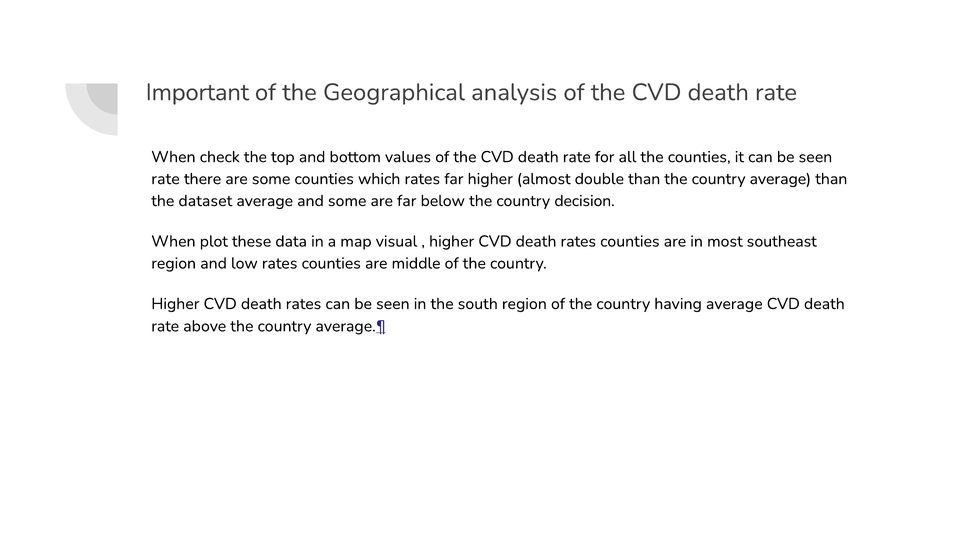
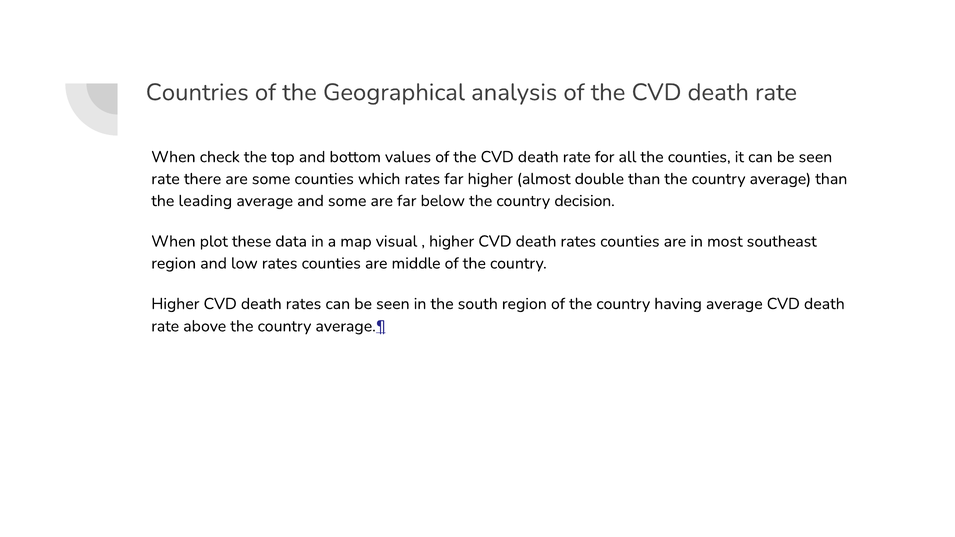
Important: Important -> Countries
dataset: dataset -> leading
